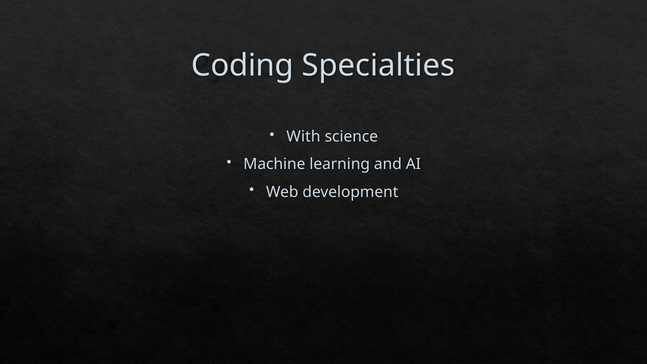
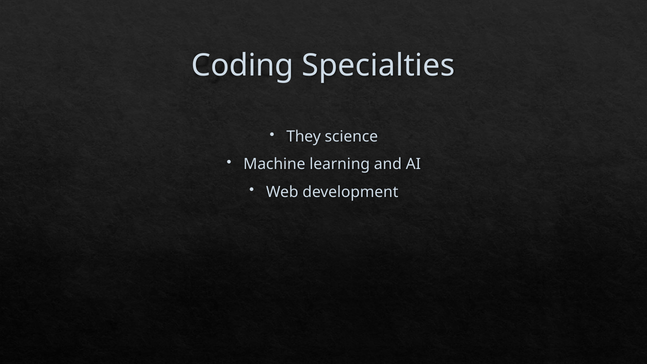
With: With -> They
